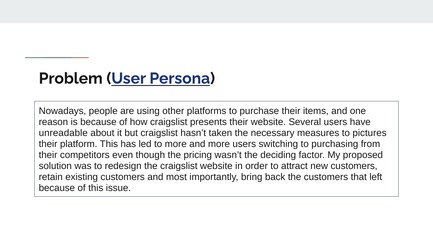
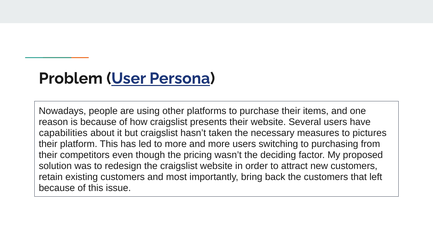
unreadable: unreadable -> capabilities
